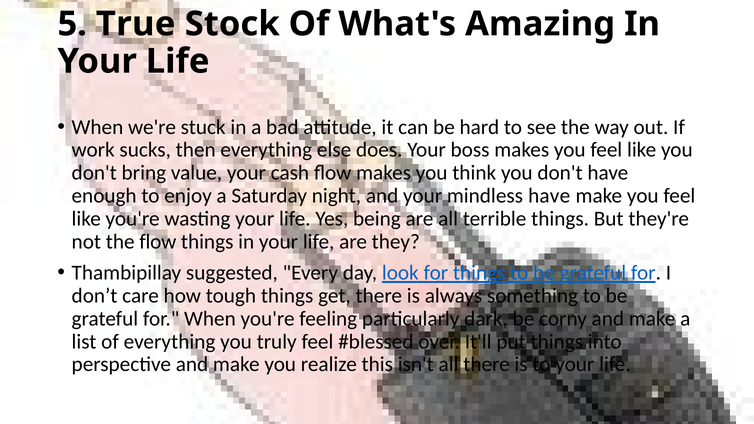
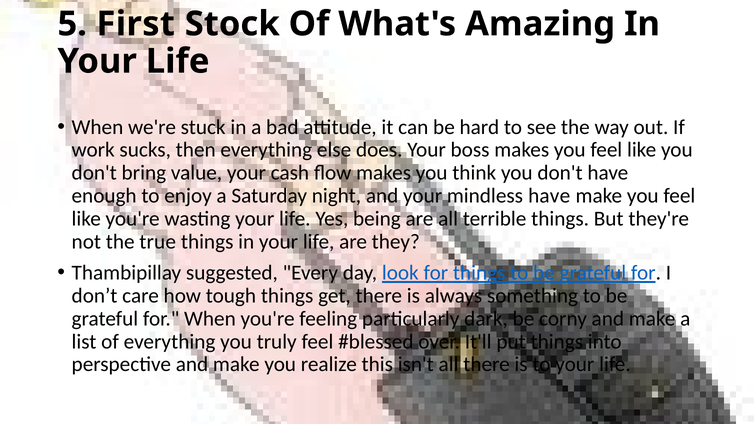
True: True -> First
the flow: flow -> true
